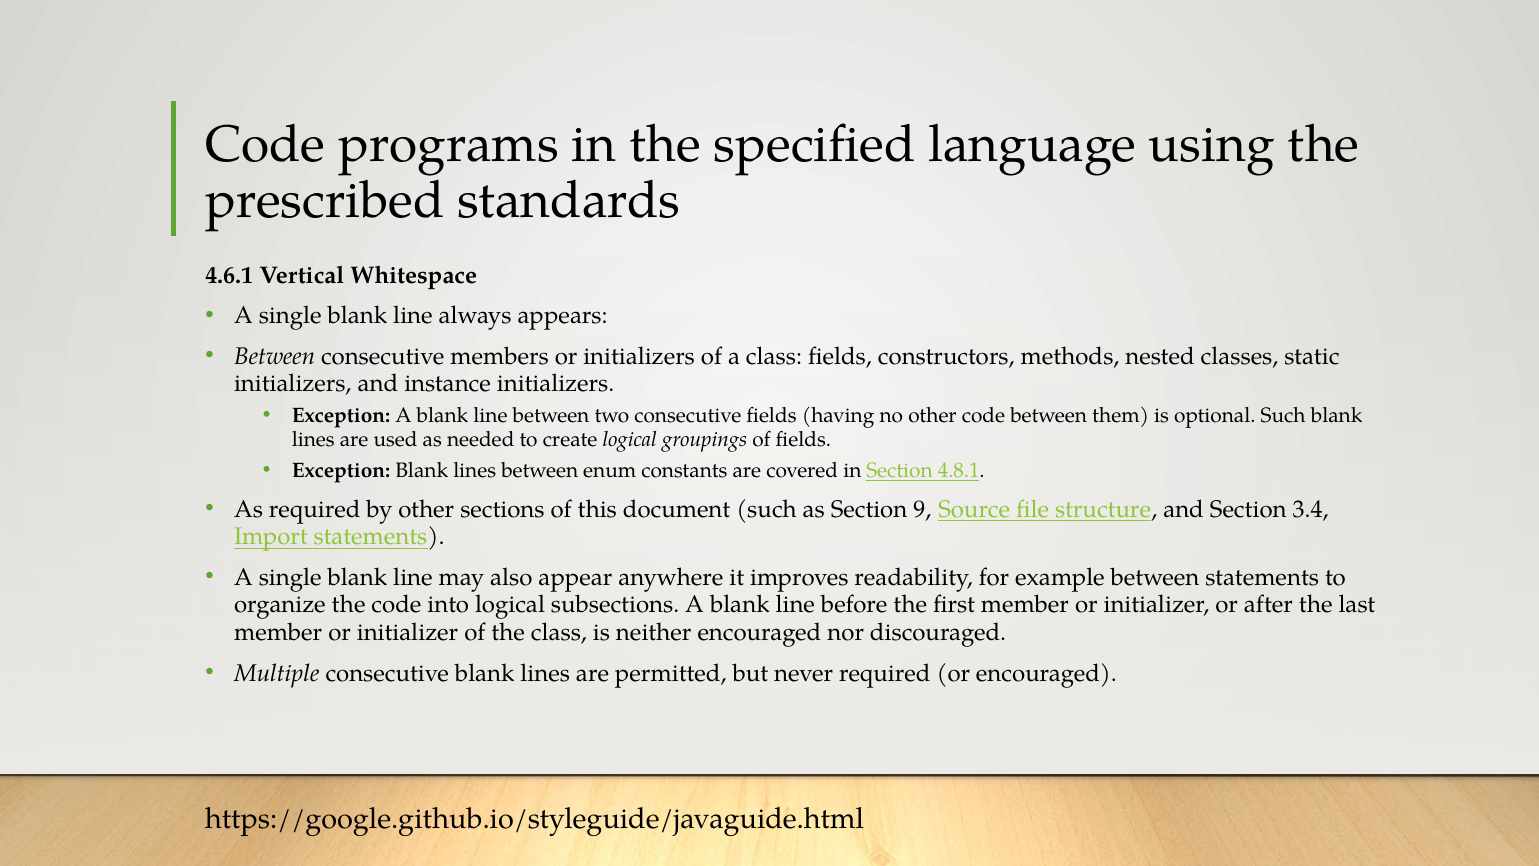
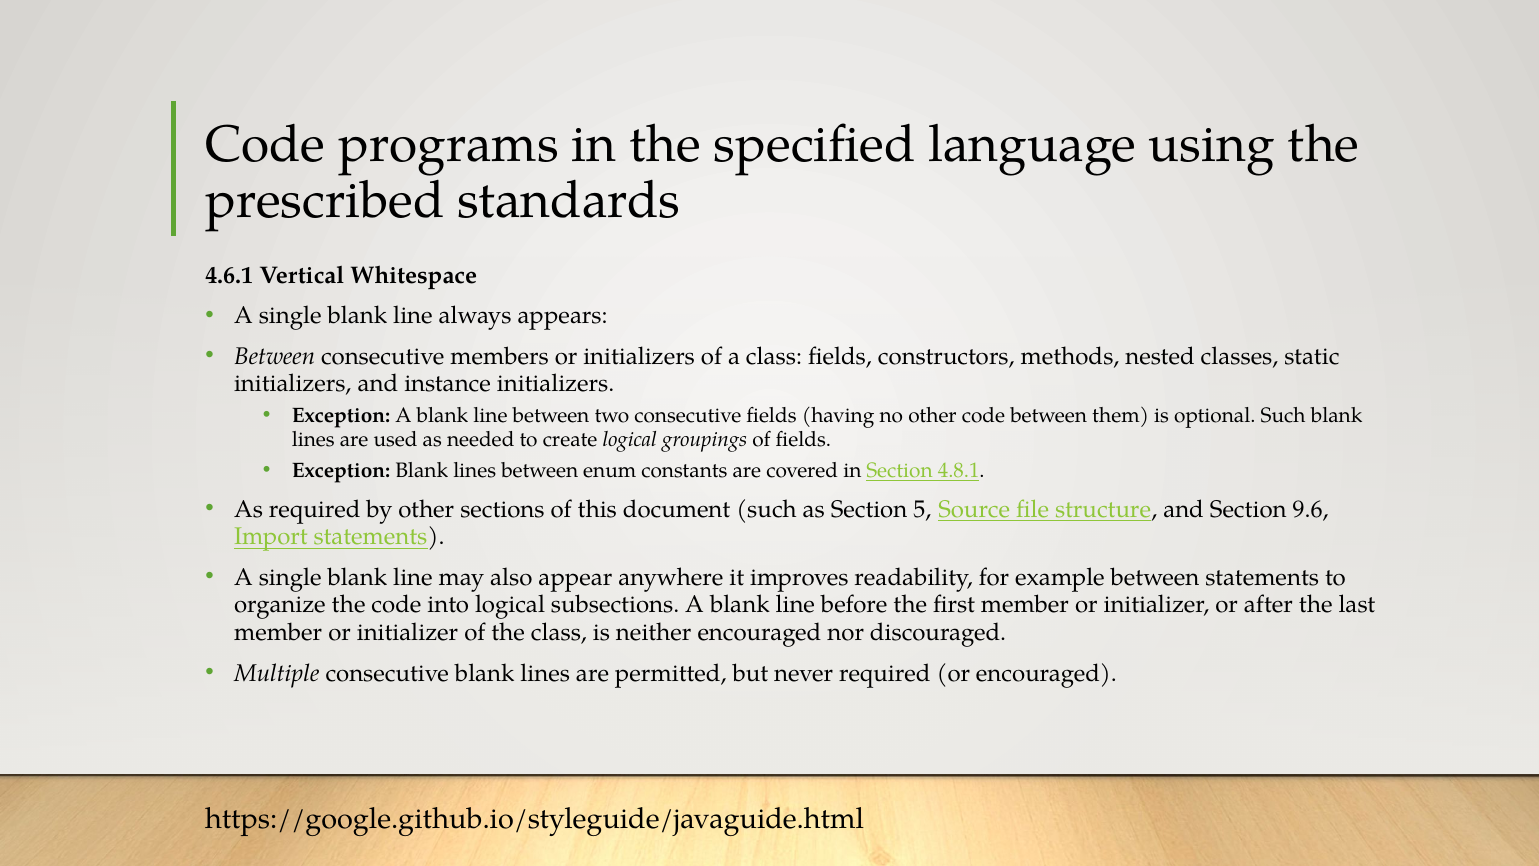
9: 9 -> 5
3.4: 3.4 -> 9.6
